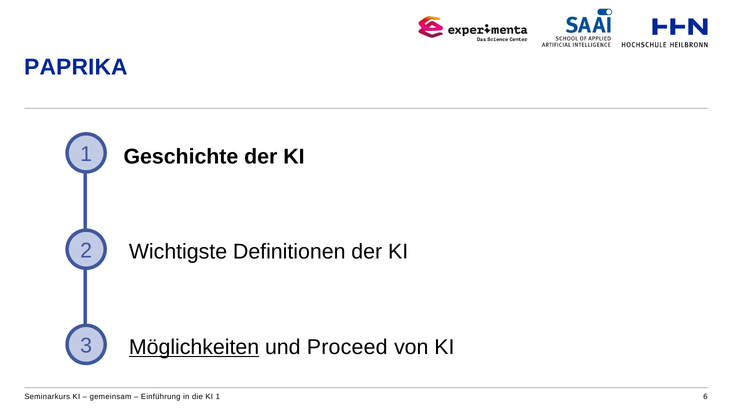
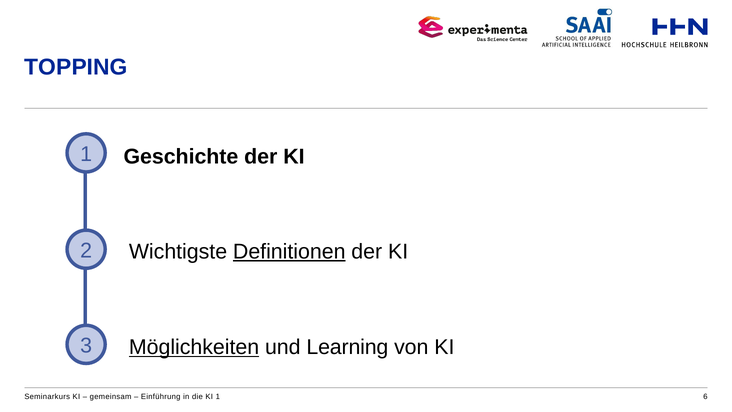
PAPRIKA: PAPRIKA -> TOPPING
Definitionen underline: none -> present
Proceed: Proceed -> Learning
